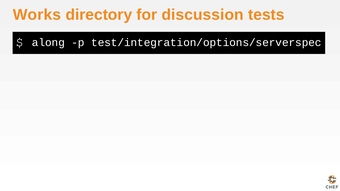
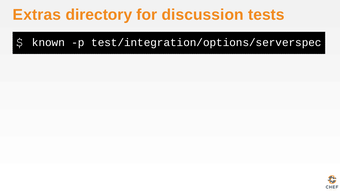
Works: Works -> Extras
along: along -> known
